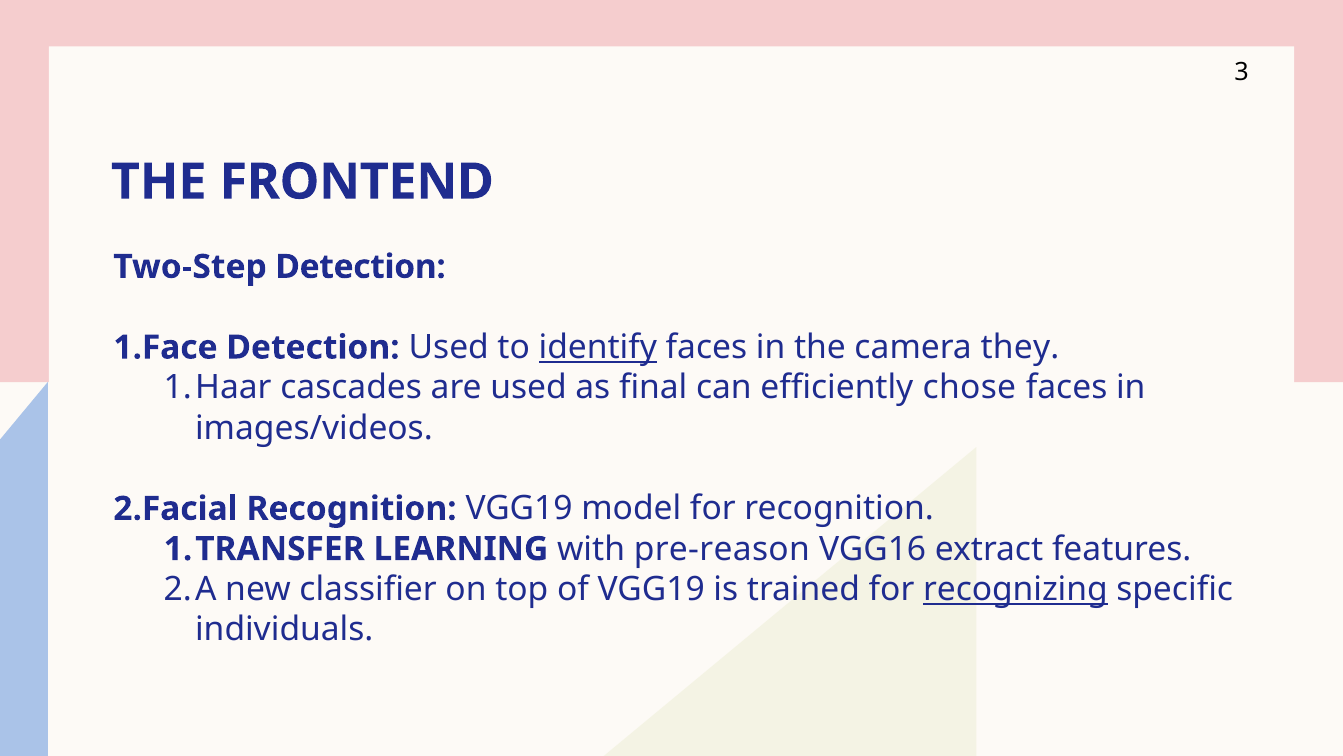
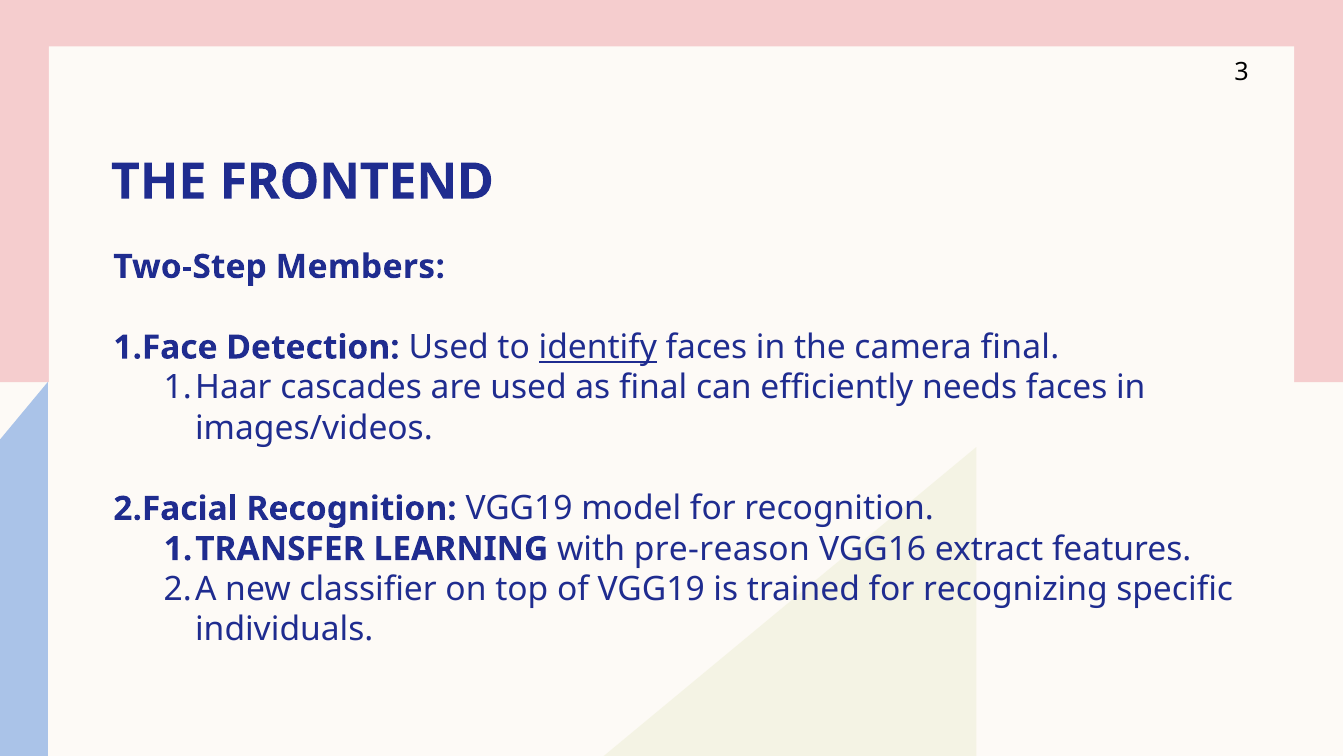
Two-Step Detection: Detection -> Members
camera they: they -> final
chose: chose -> needs
recognizing underline: present -> none
